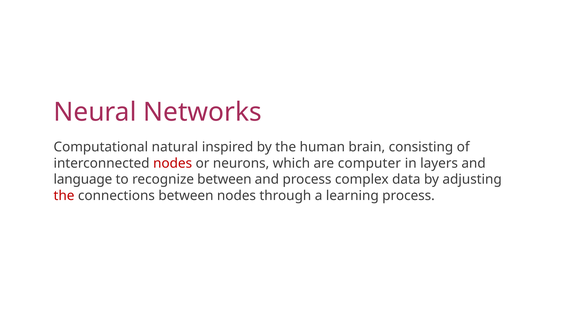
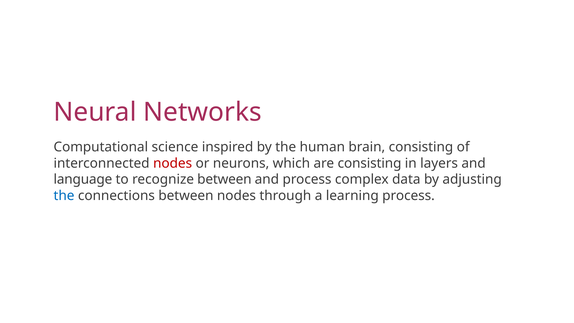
natural: natural -> science
are computer: computer -> consisting
the at (64, 196) colour: red -> blue
